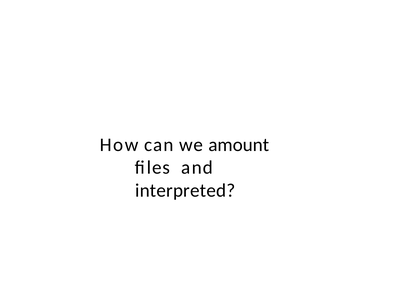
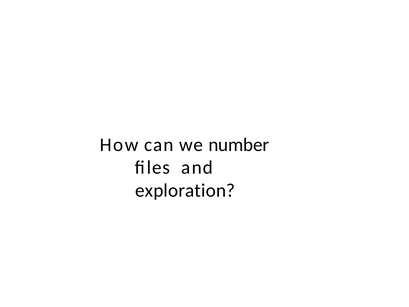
amount: amount -> number
interpreted: interpreted -> exploration
